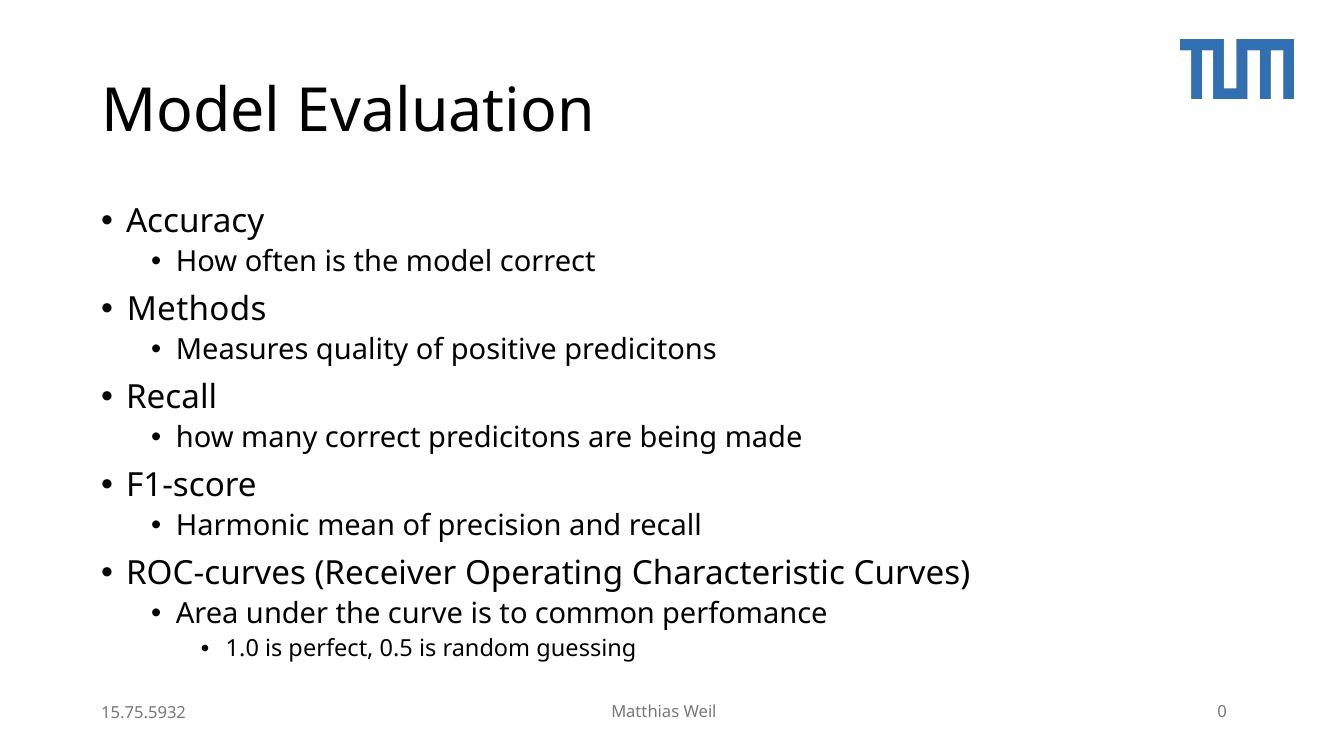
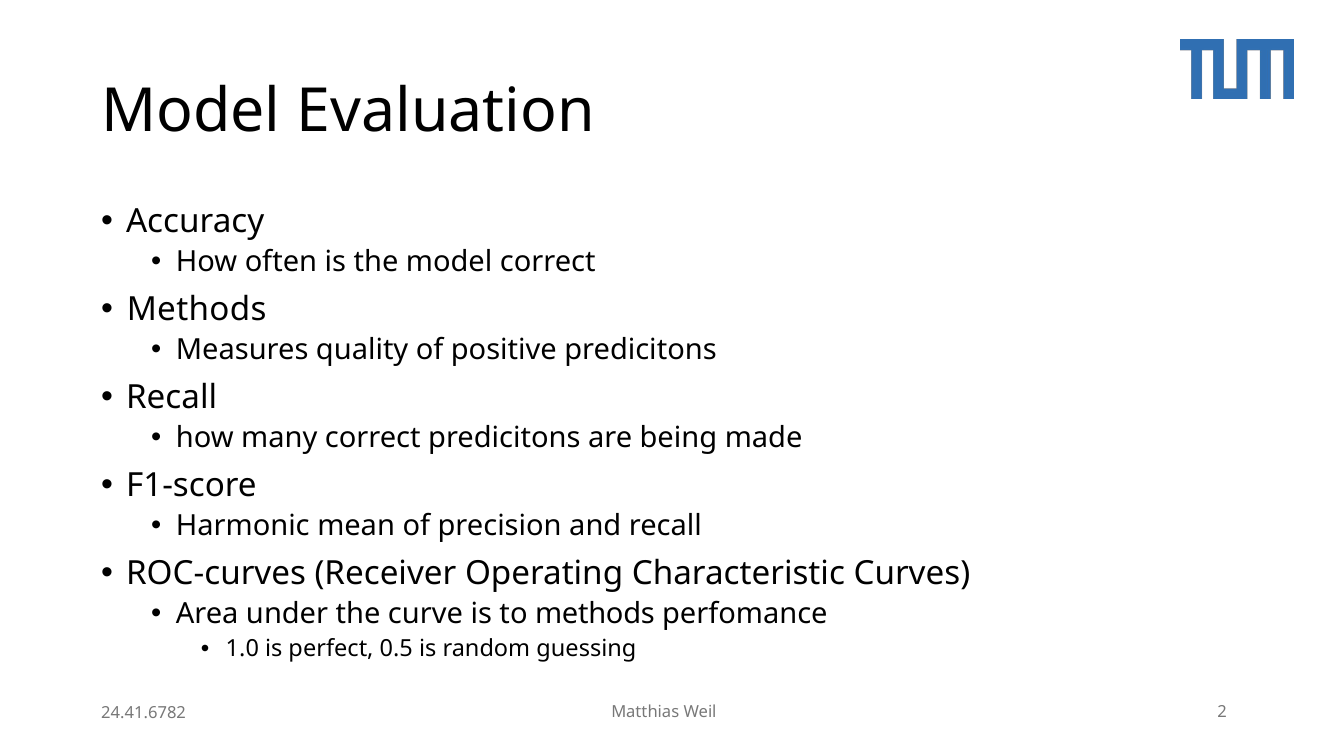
to common: common -> methods
0: 0 -> 2
15.75.5932: 15.75.5932 -> 24.41.6782
